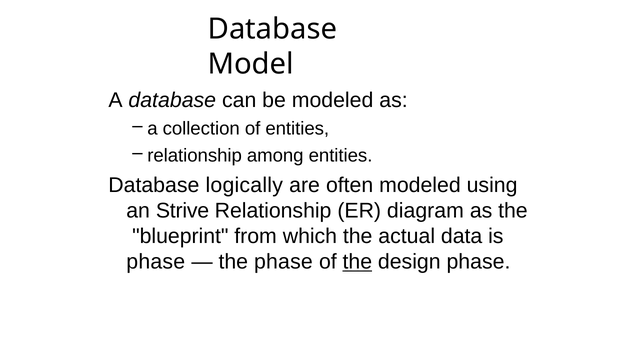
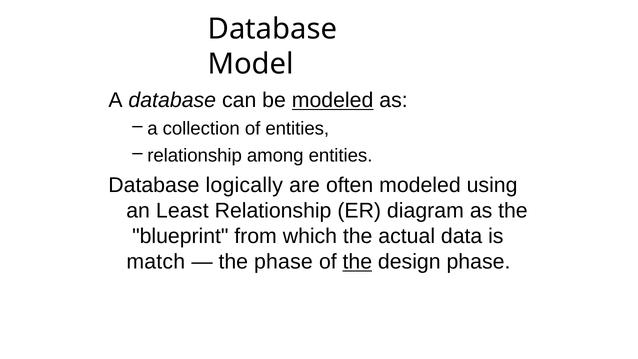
modeled at (333, 100) underline: none -> present
Strive: Strive -> Least
phase at (156, 262): phase -> match
